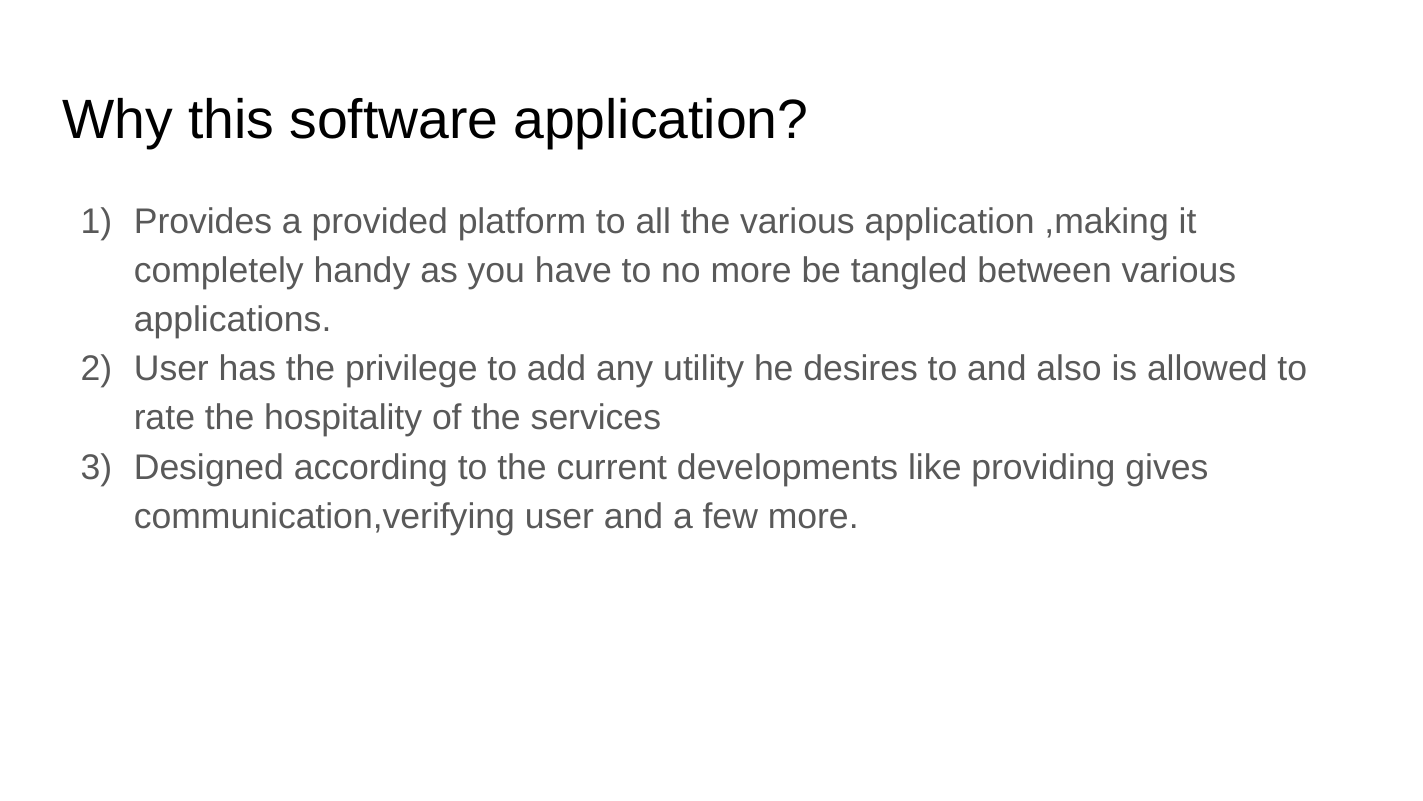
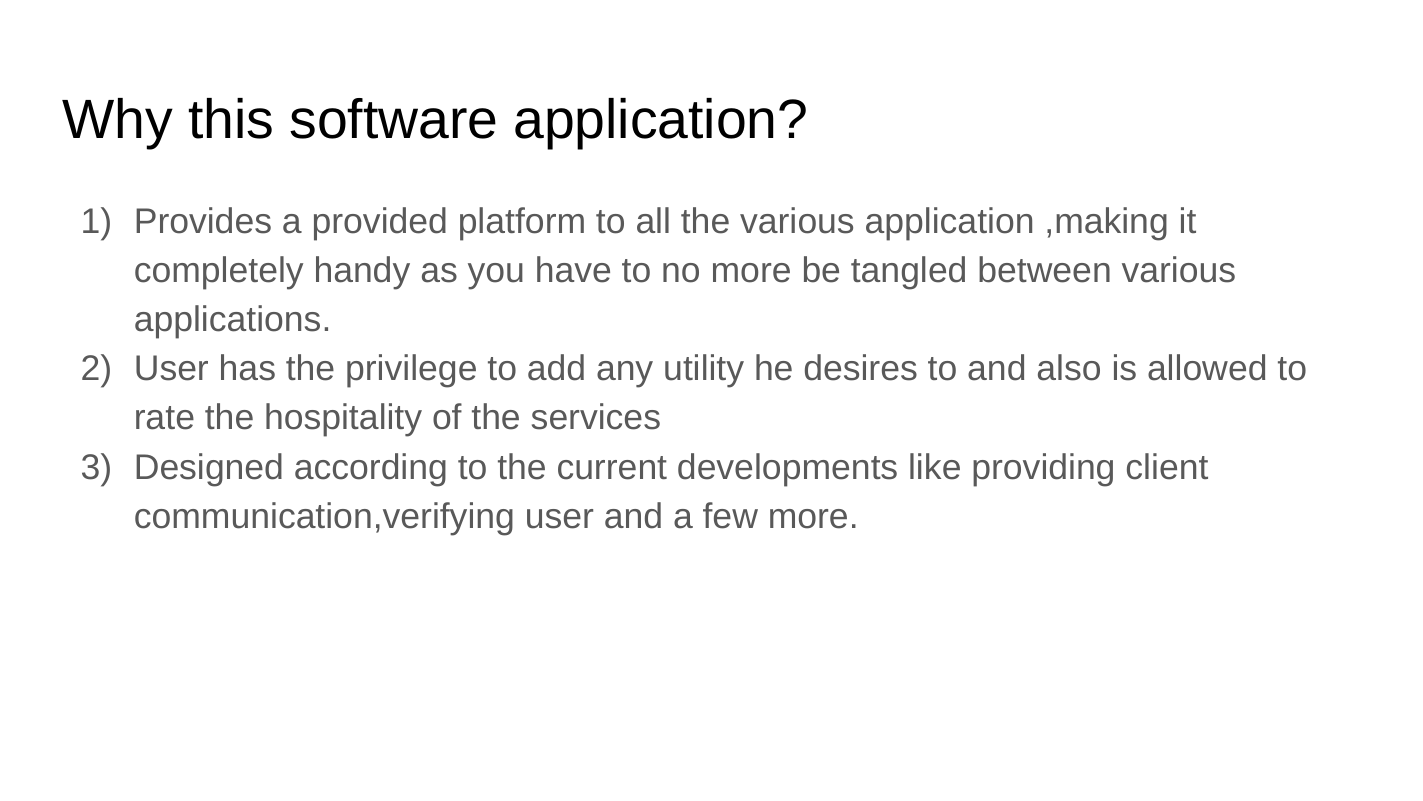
gives: gives -> client
